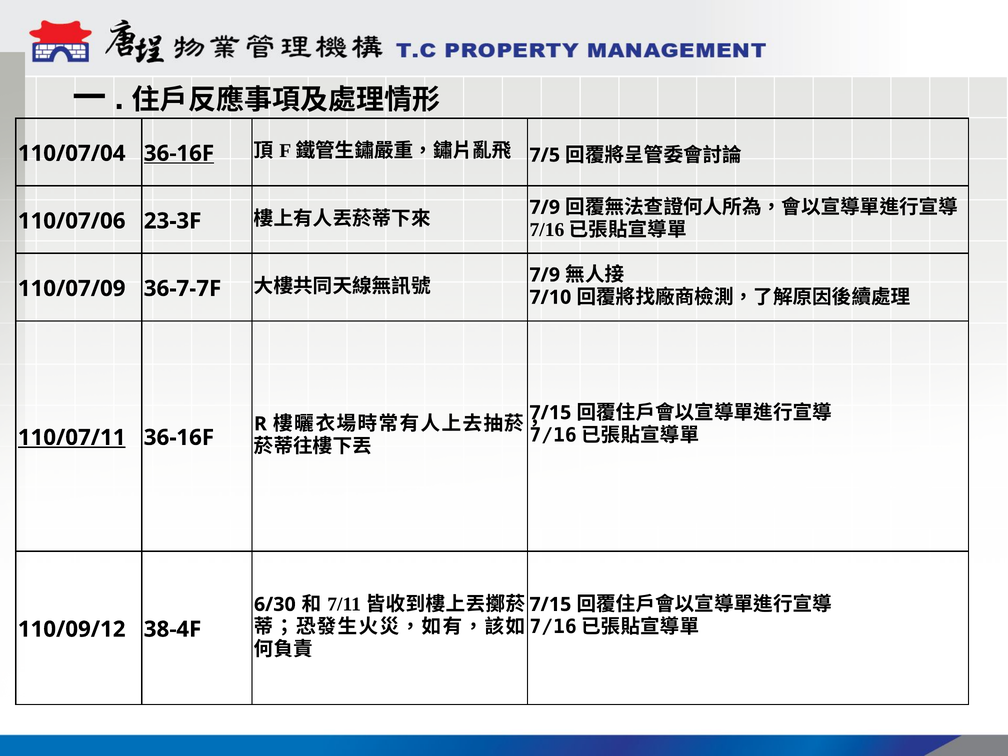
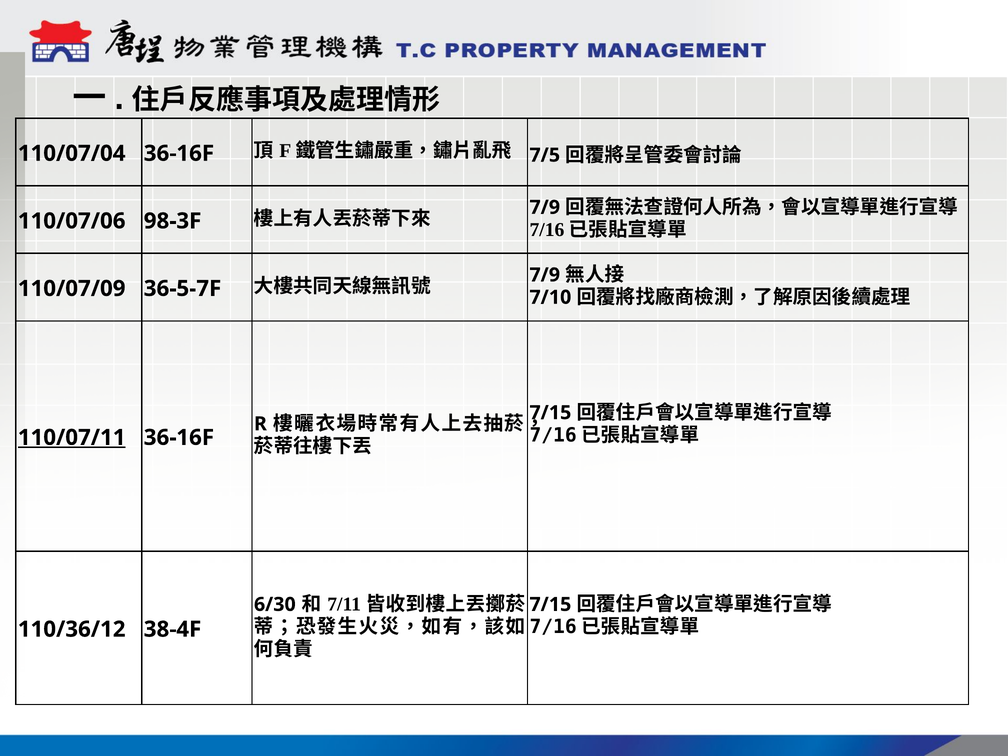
36-16F at (179, 153) underline: present -> none
23-3F: 23-3F -> 98-3F
36-7-7F: 36-7-7F -> 36-5-7F
110/09/12: 110/09/12 -> 110/36/12
